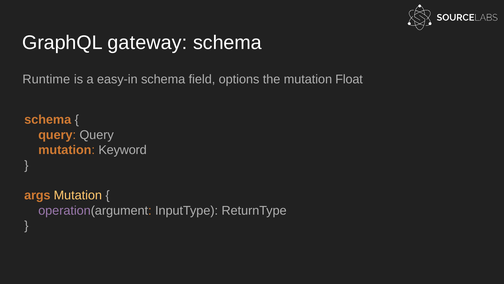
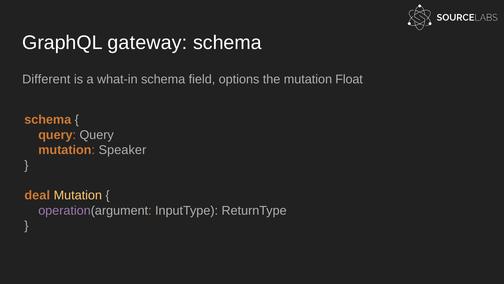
Runtime: Runtime -> Different
easy-in: easy-in -> what-in
Keyword: Keyword -> Speaker
args: args -> deal
